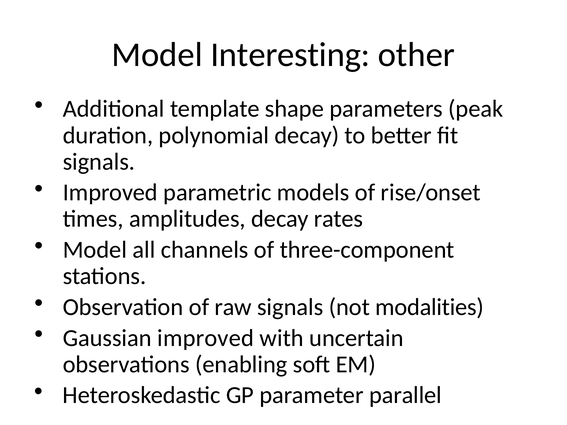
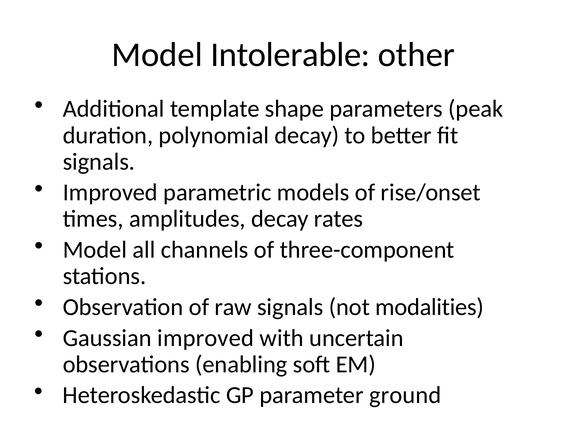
Interesting: Interesting -> Intolerable
parallel: parallel -> ground
